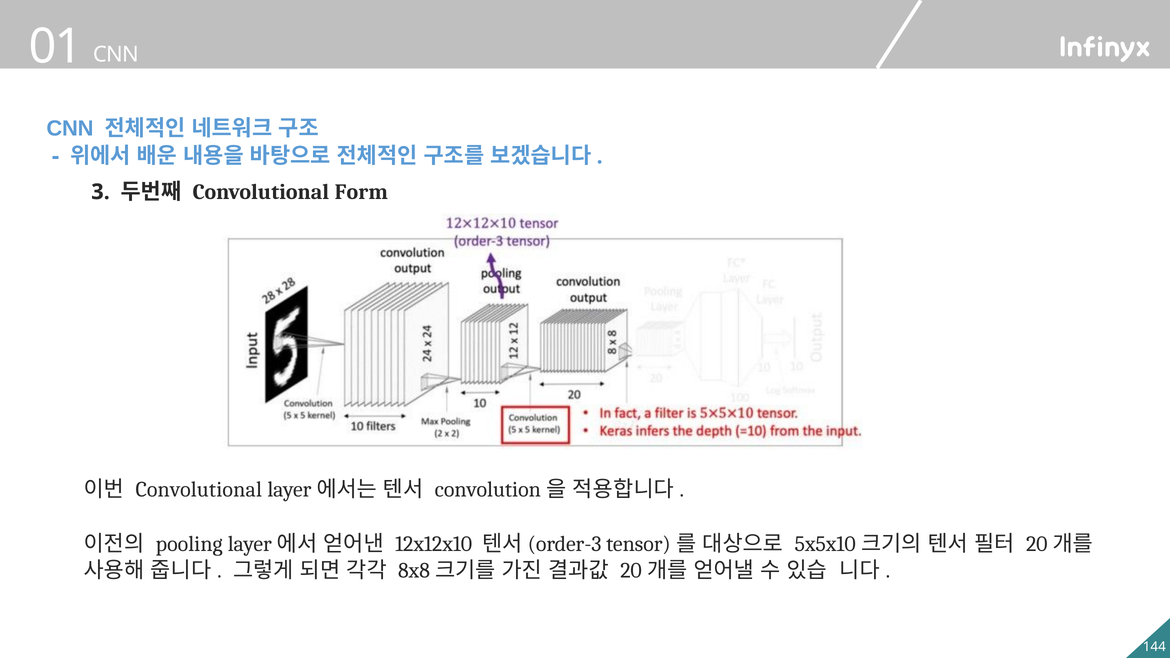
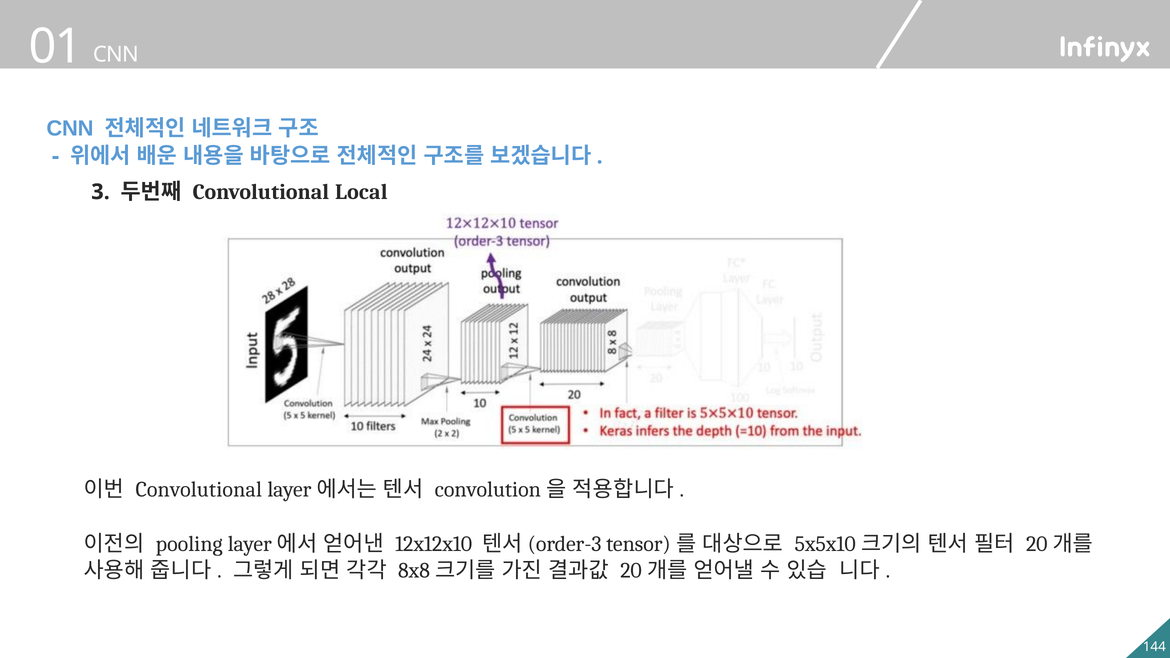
Form: Form -> Local
